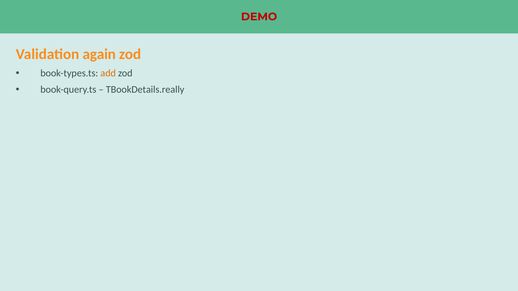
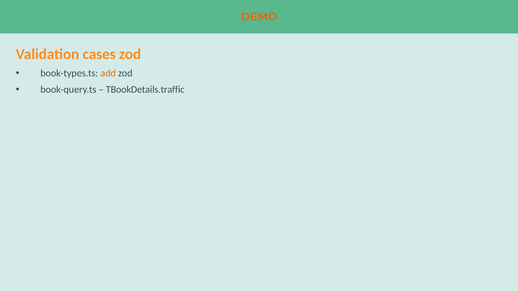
DEMO colour: red -> orange
again: again -> cases
TBookDetails.really: TBookDetails.really -> TBookDetails.traffic
